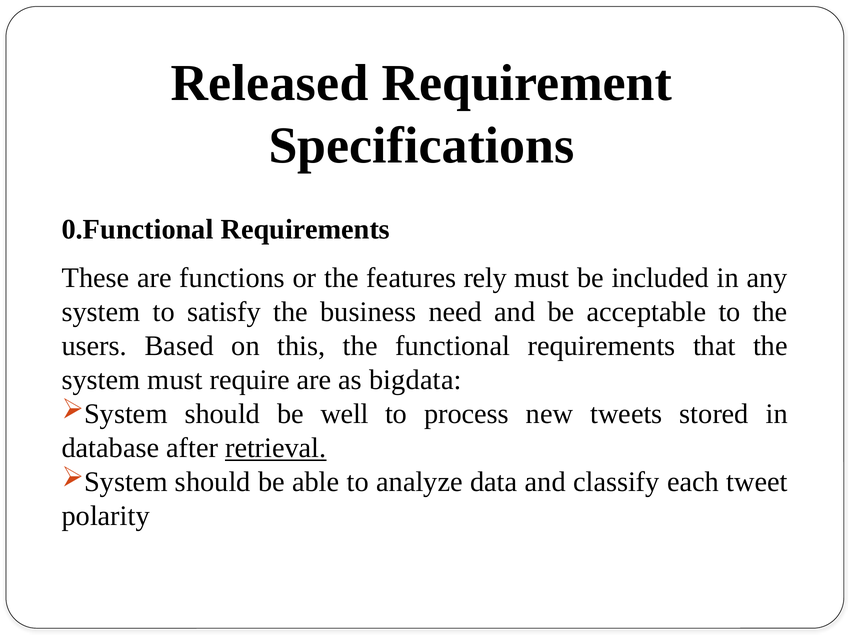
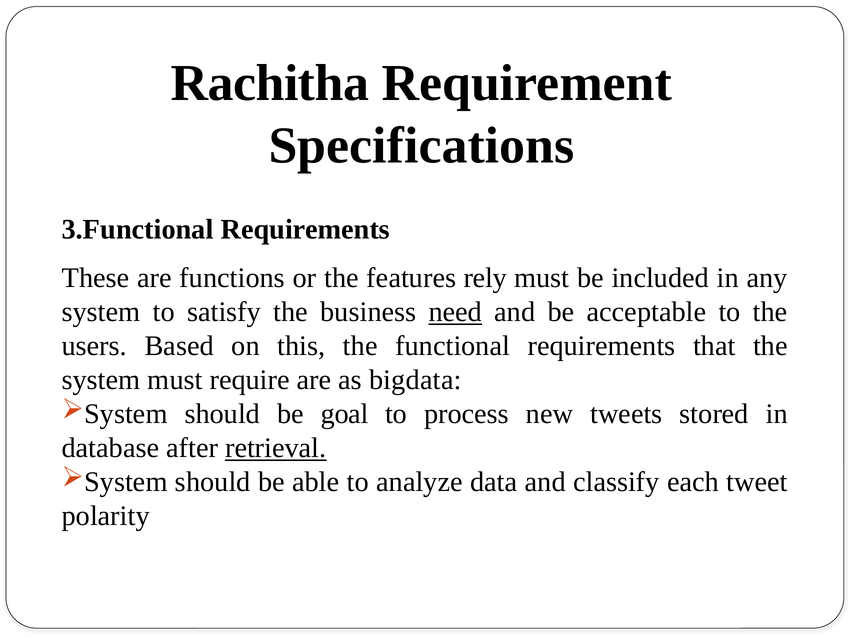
Released: Released -> Rachitha
0.Functional: 0.Functional -> 3.Functional
need underline: none -> present
well: well -> goal
